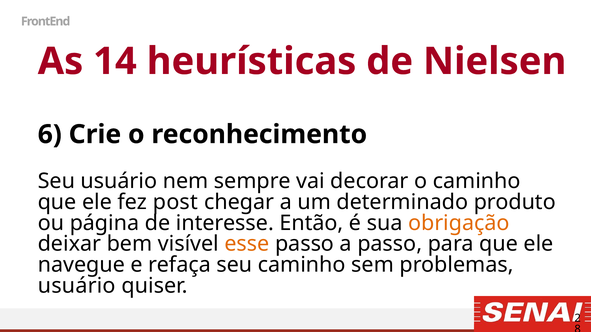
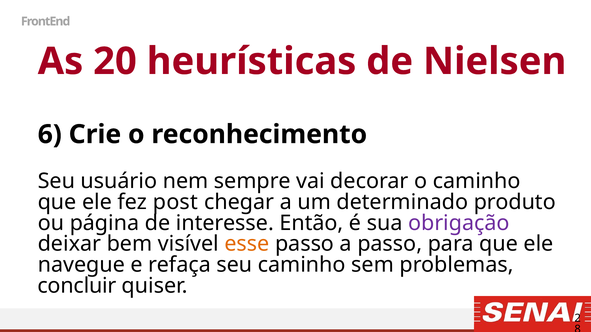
14: 14 -> 20
obrigação colour: orange -> purple
usuário at (77, 286): usuário -> concluir
